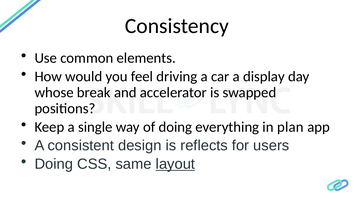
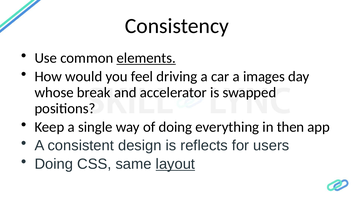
elements underline: none -> present
display: display -> images
plan: plan -> then
